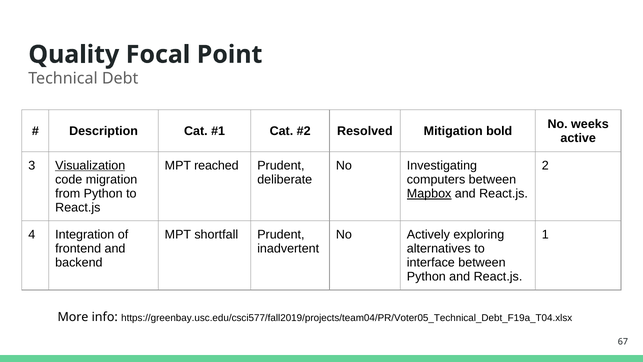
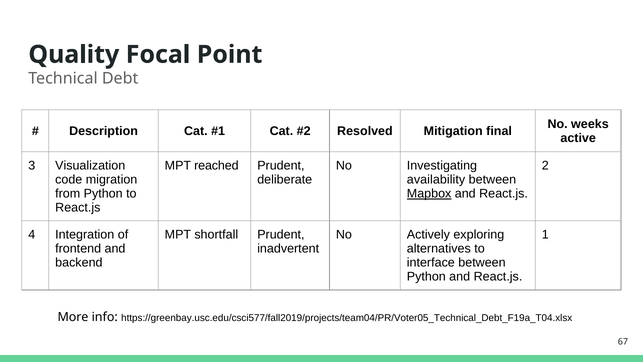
bold: bold -> final
Visualization underline: present -> none
computers: computers -> availability
